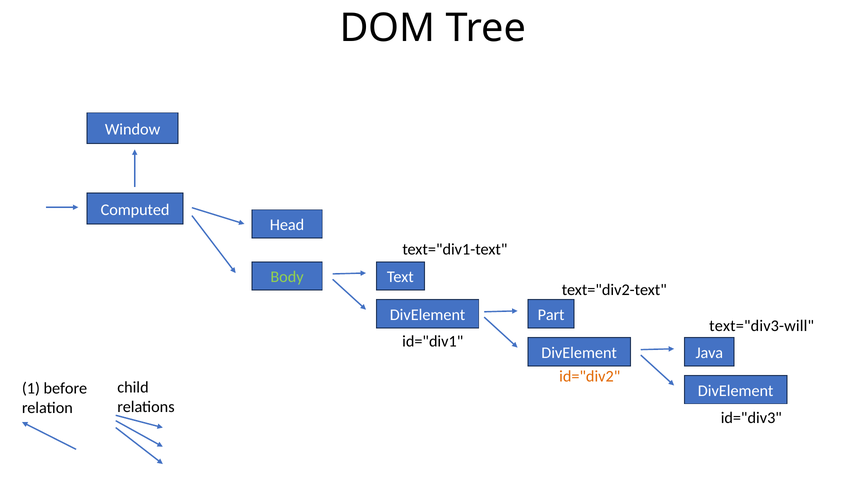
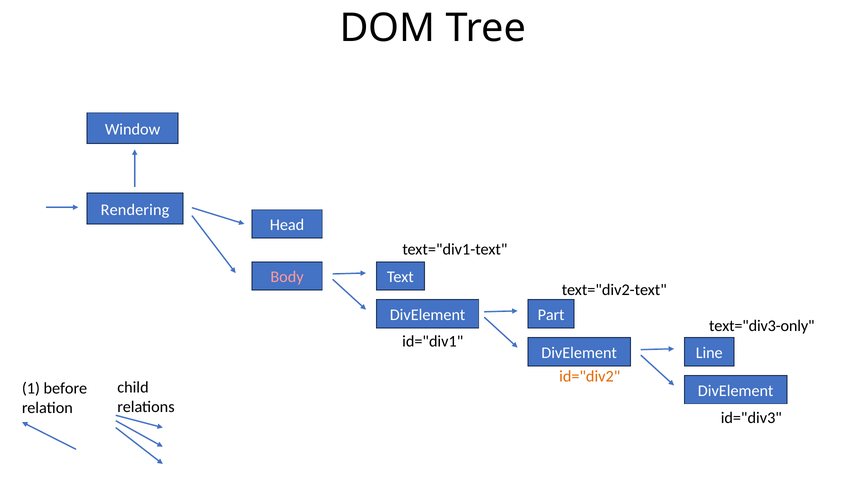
Computed: Computed -> Rendering
Body colour: light green -> pink
text="div3-will: text="div3-will -> text="div3-only
Java: Java -> Line
